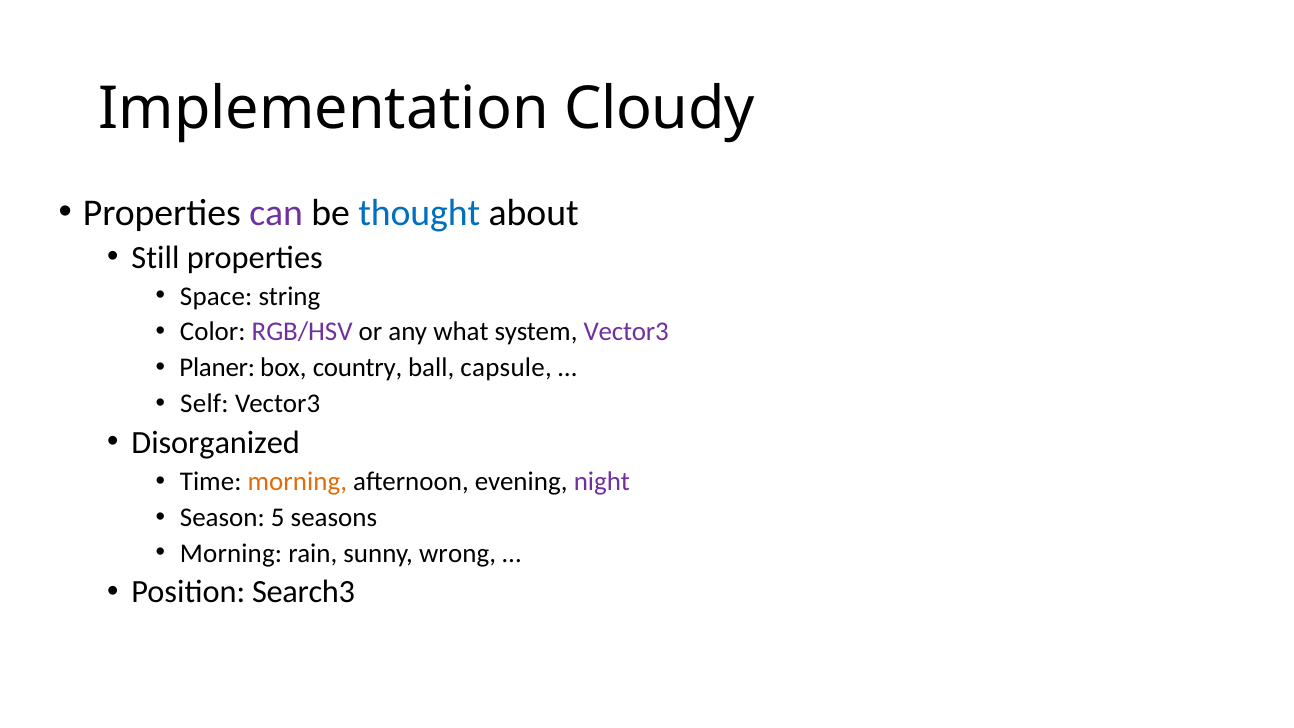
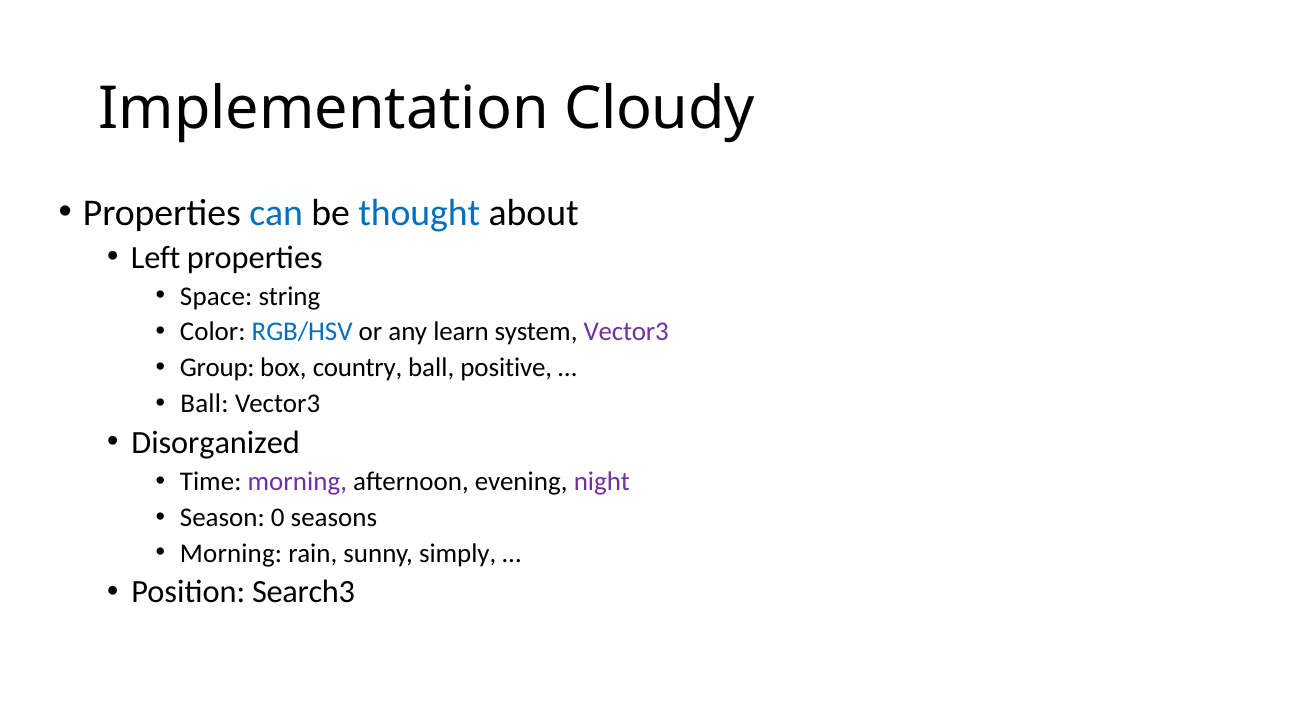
can colour: purple -> blue
Still: Still -> Left
RGB/HSV colour: purple -> blue
what: what -> learn
Planer: Planer -> Group
capsule: capsule -> positive
Self at (204, 404): Self -> Ball
morning at (297, 481) colour: orange -> purple
5: 5 -> 0
wrong: wrong -> simply
